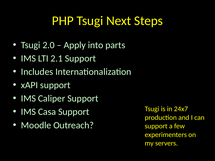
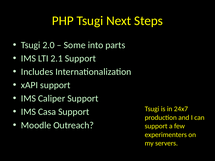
Apply: Apply -> Some
